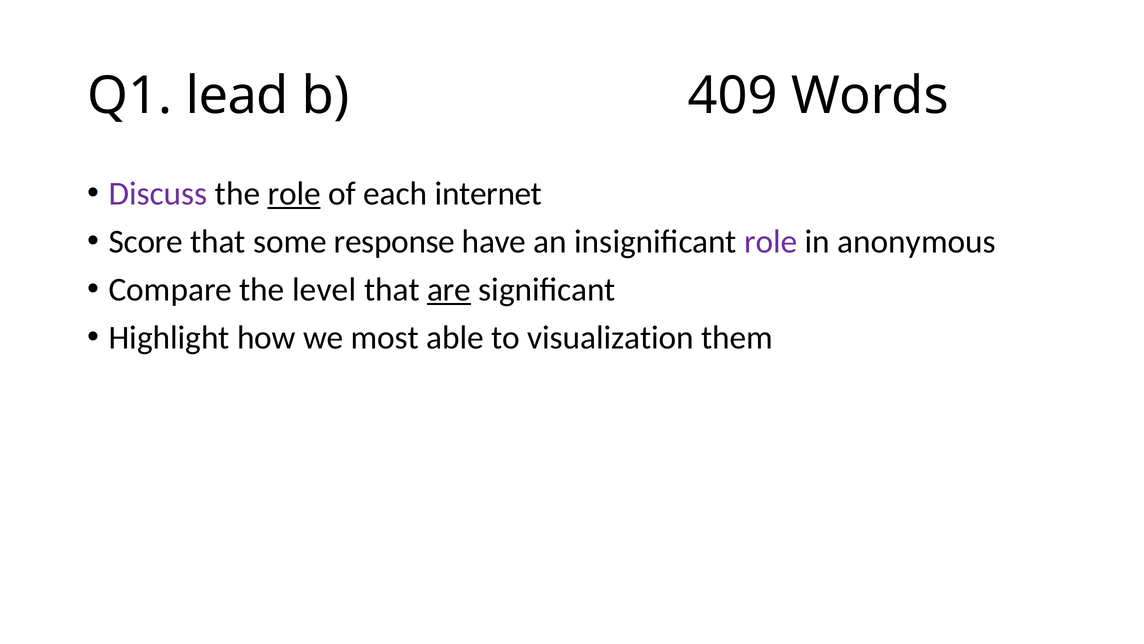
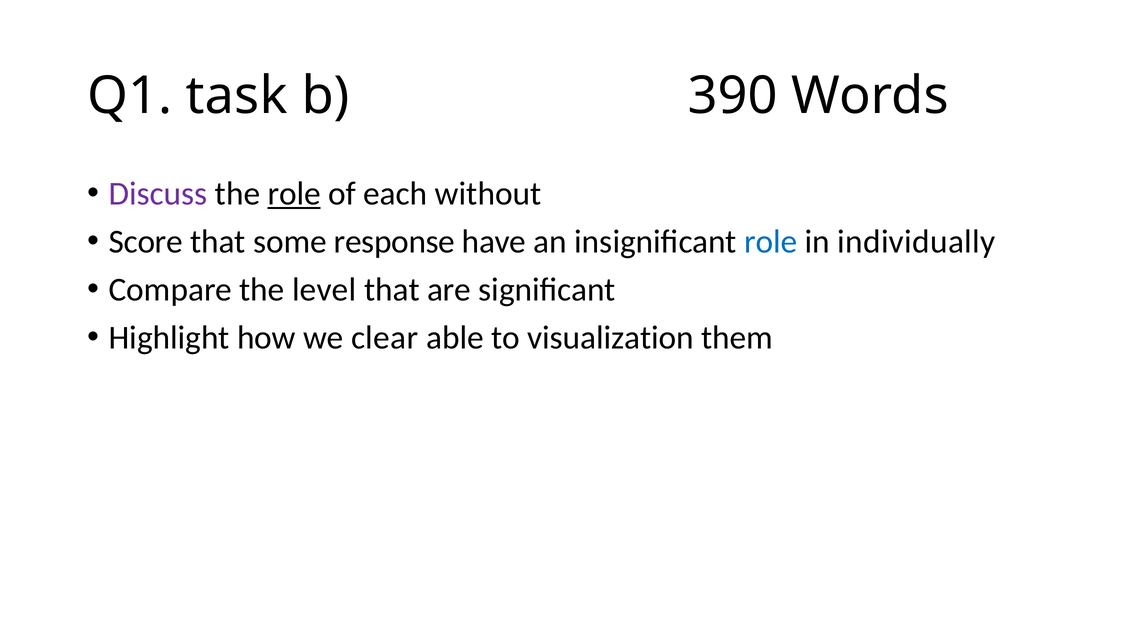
lead: lead -> task
409: 409 -> 390
internet: internet -> without
role at (771, 241) colour: purple -> blue
anonymous: anonymous -> individually
are underline: present -> none
most: most -> clear
